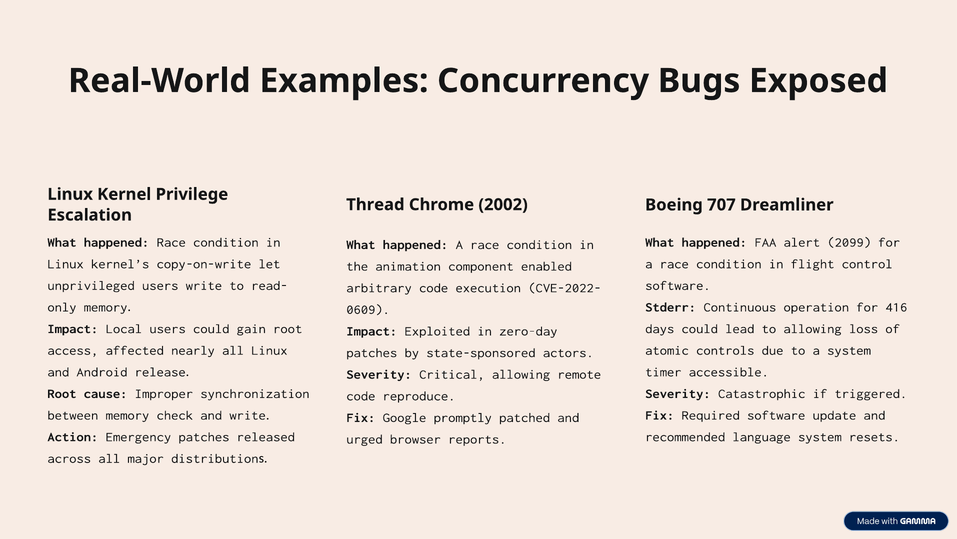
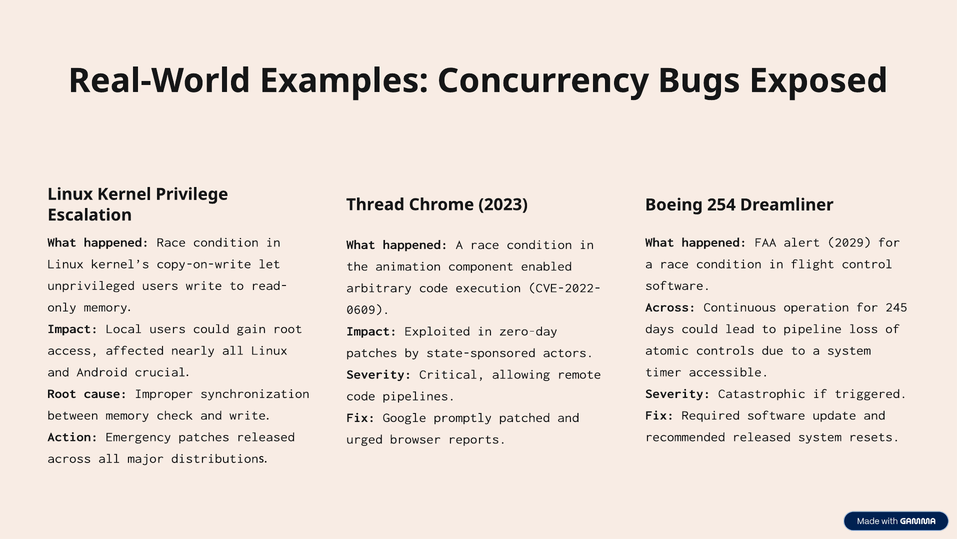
2002: 2002 -> 2023
707: 707 -> 254
2099: 2099 -> 2029
Stderr at (671, 307): Stderr -> Across
416: 416 -> 245
to allowing: allowing -> pipeline
release: release -> crucial
reproduce: reproduce -> pipelines
recommended language: language -> released
